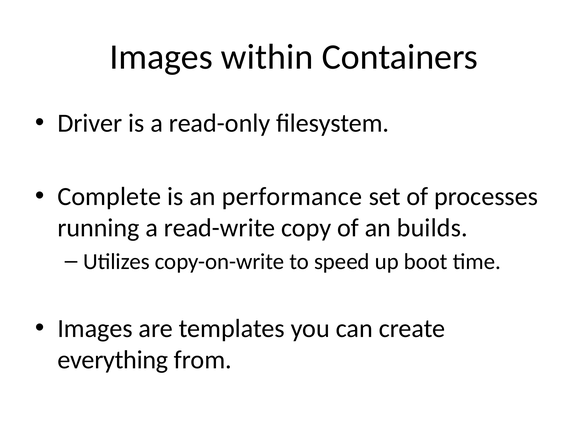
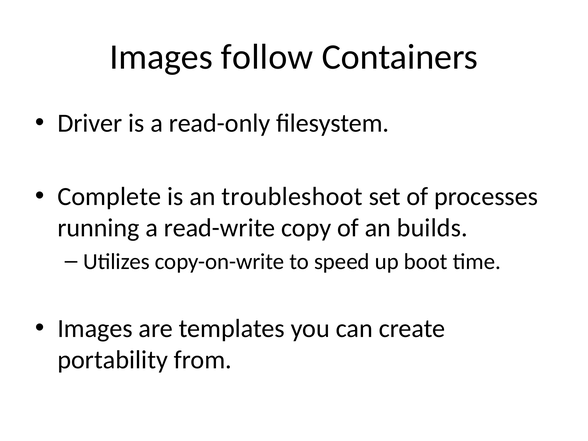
within: within -> follow
performance: performance -> troubleshoot
everything: everything -> portability
